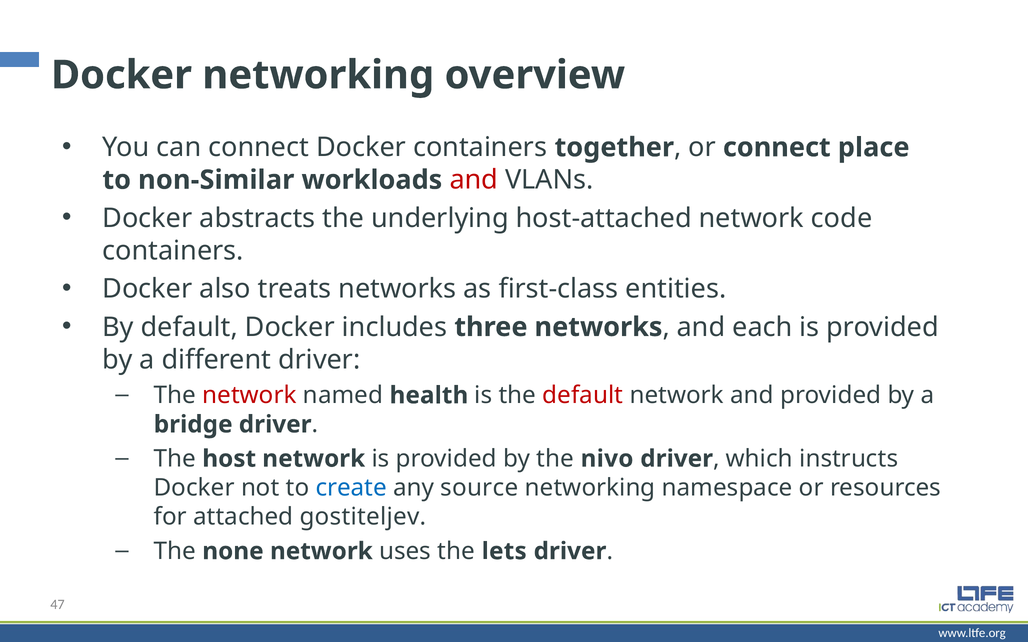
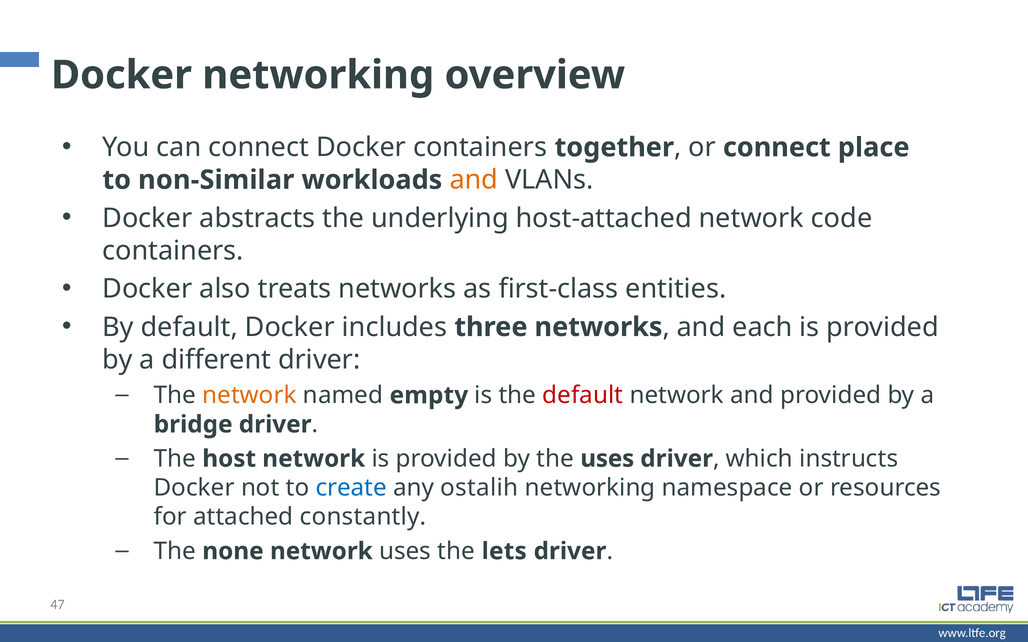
and at (474, 180) colour: red -> orange
network at (249, 396) colour: red -> orange
health: health -> empty
the nivo: nivo -> uses
source: source -> ostalih
gostiteljev: gostiteljev -> constantly
